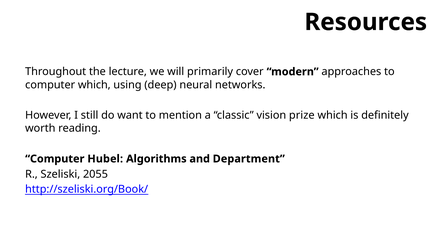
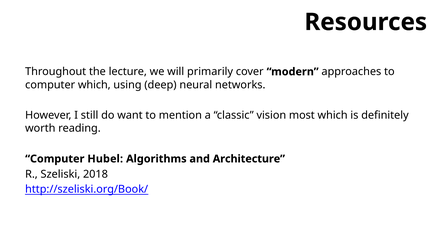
prize: prize -> most
Department: Department -> Architecture
2055: 2055 -> 2018
